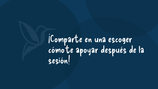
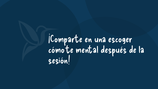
apoyar: apoyar -> mental
